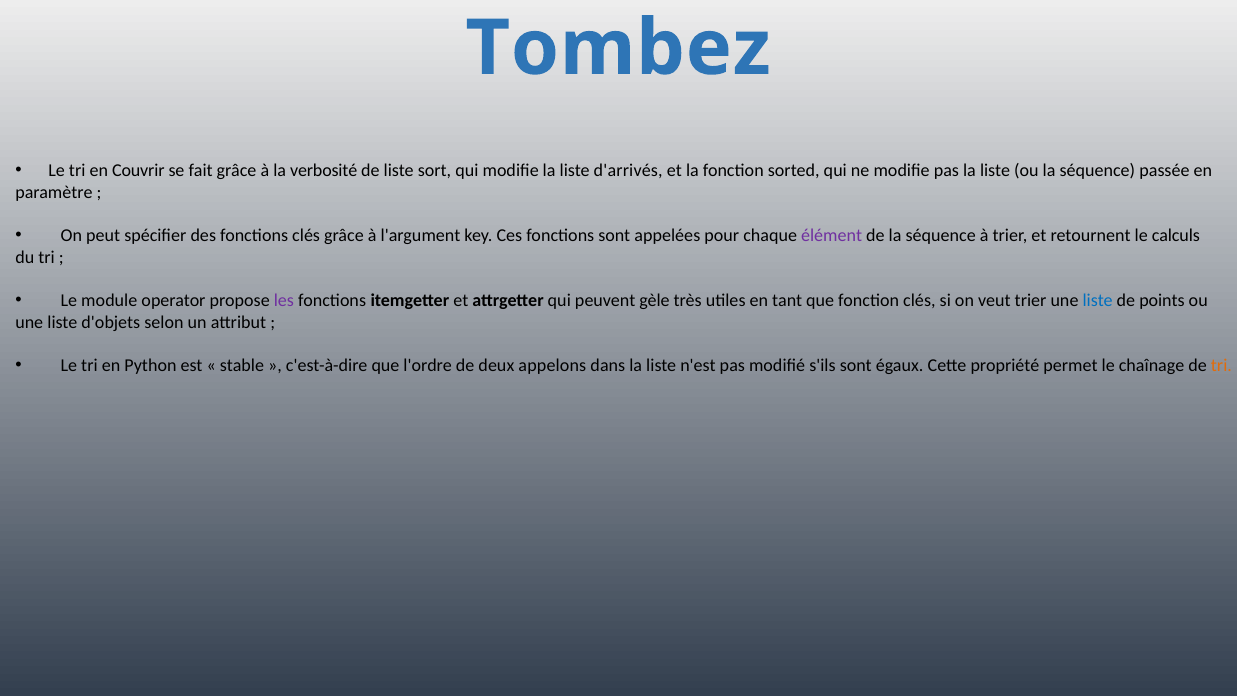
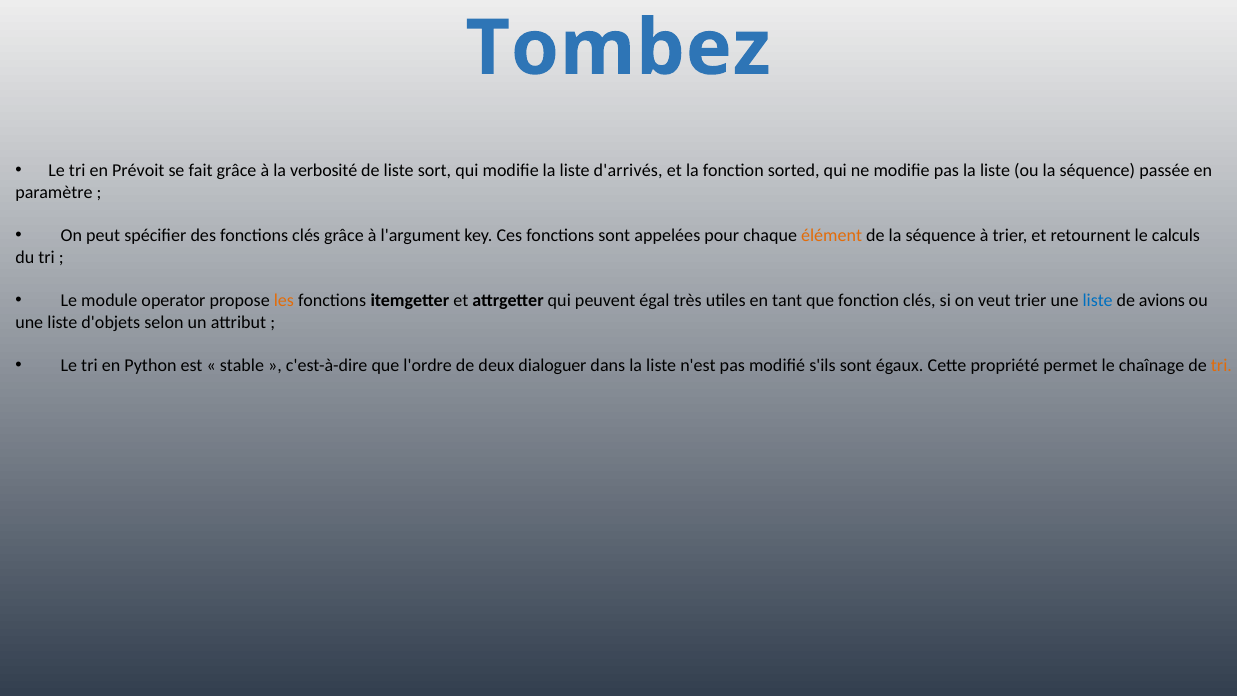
Couvrir: Couvrir -> Prévoit
élément colour: purple -> orange
les colour: purple -> orange
gèle: gèle -> égal
points: points -> avions
appelons: appelons -> dialoguer
